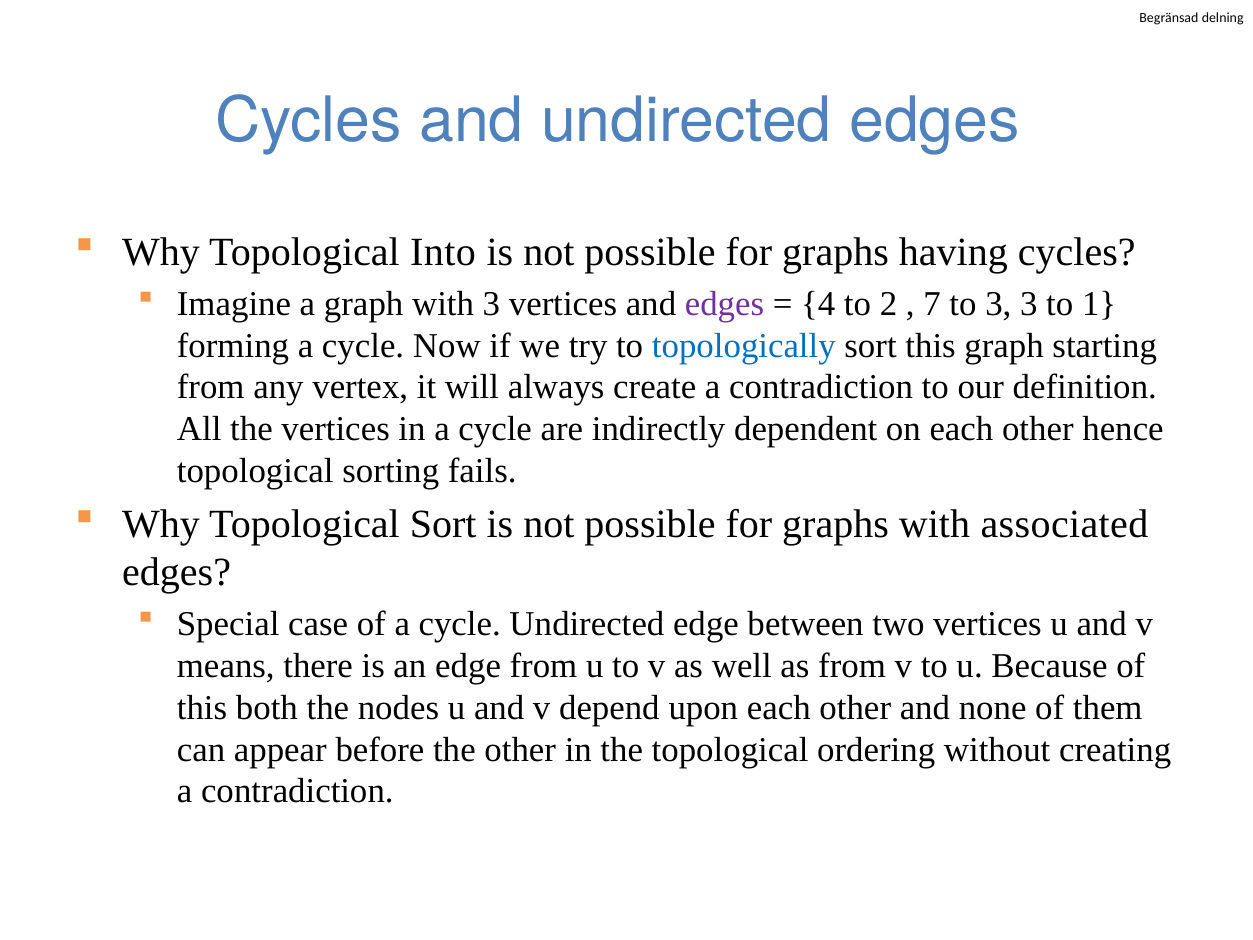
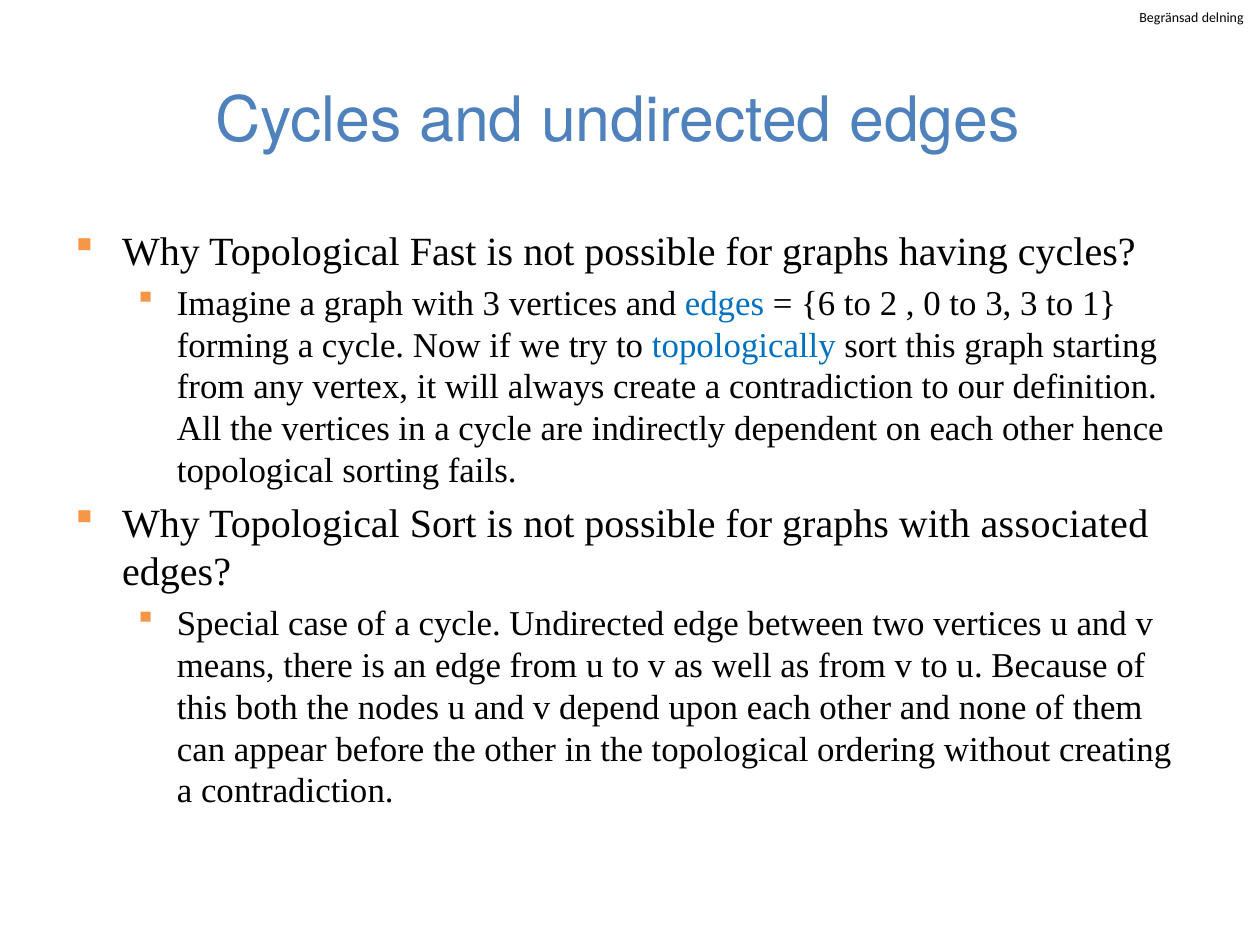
Into: Into -> Fast
edges at (724, 304) colour: purple -> blue
4: 4 -> 6
7: 7 -> 0
